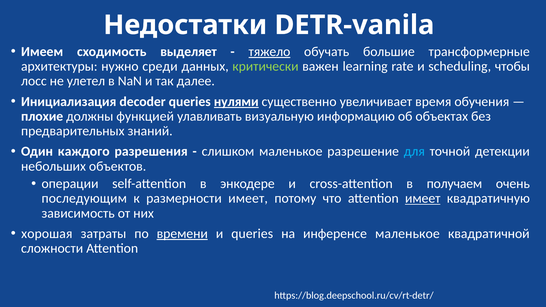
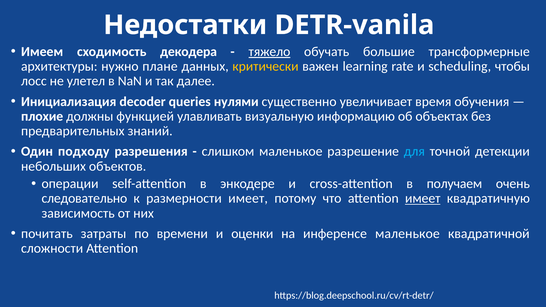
выделяет: выделяет -> декодера
среди: среди -> плане
критически colour: light green -> yellow
нулями underline: present -> none
каждого: каждого -> подходу
последующим: последующим -> следовательно
хорошая: хорошая -> почитать
времени underline: present -> none
и queries: queries -> оценки
